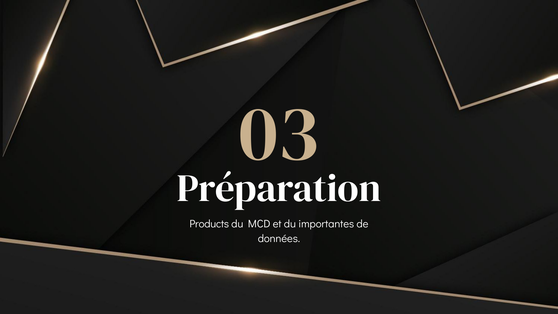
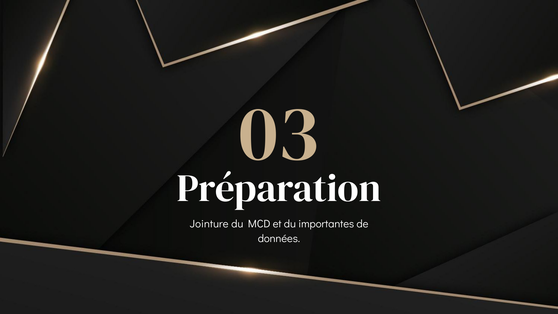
Products: Products -> Jointure
